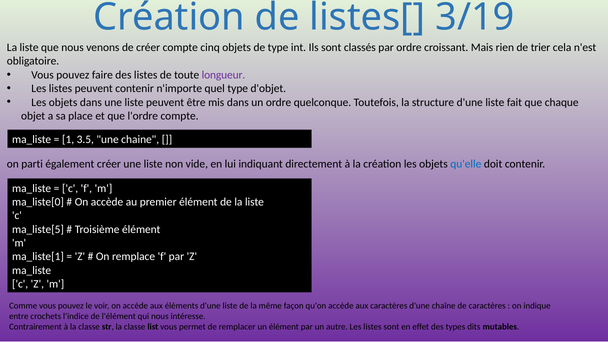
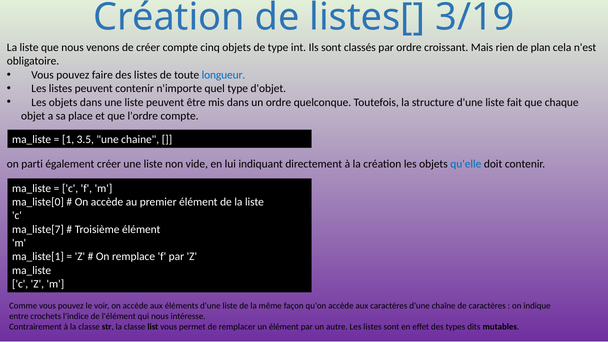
trier: trier -> plan
longueur colour: purple -> blue
ma_liste[5: ma_liste[5 -> ma_liste[7
